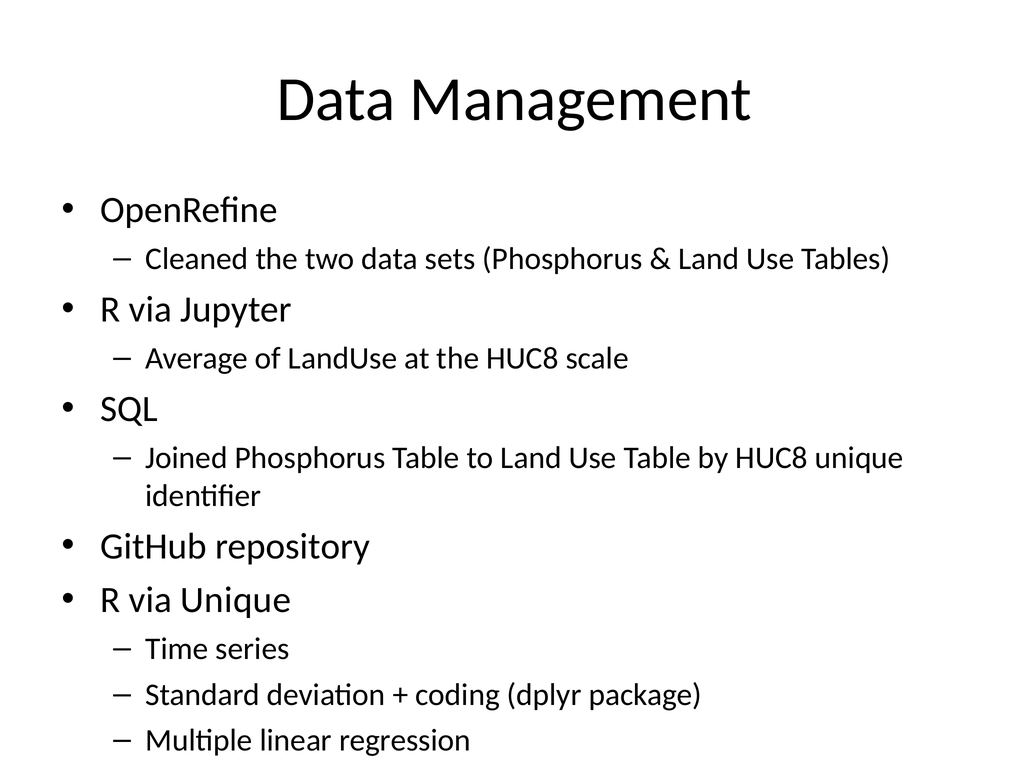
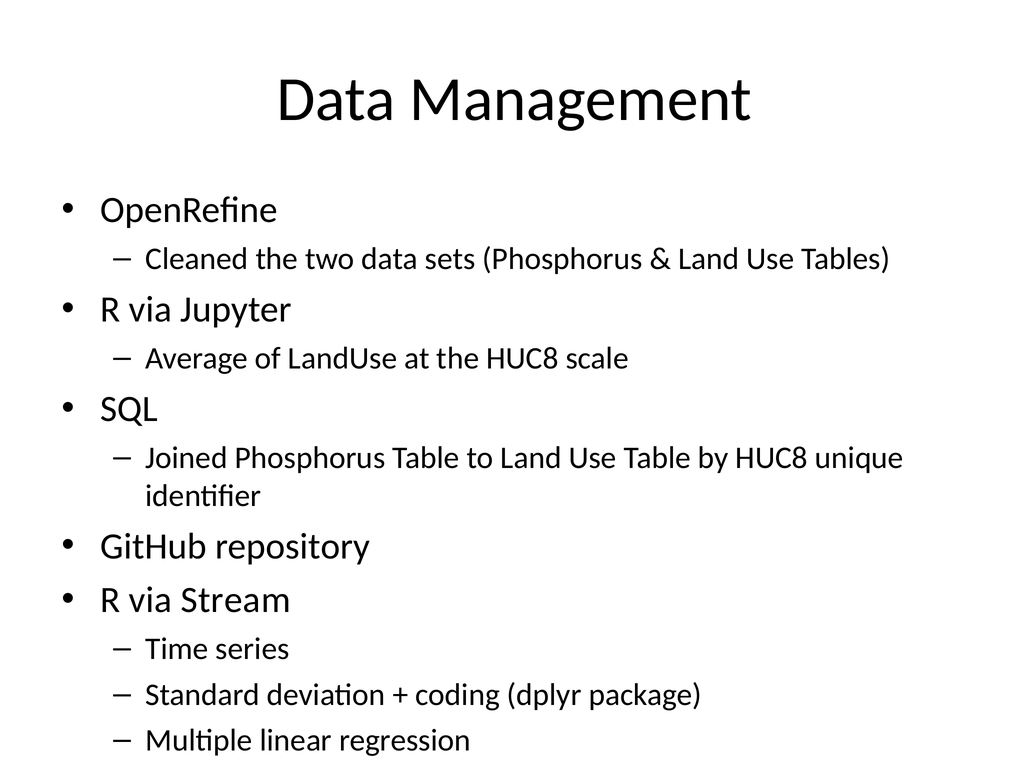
via Unique: Unique -> Stream
